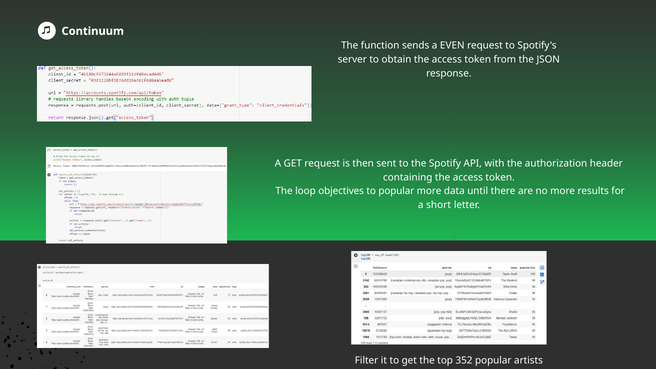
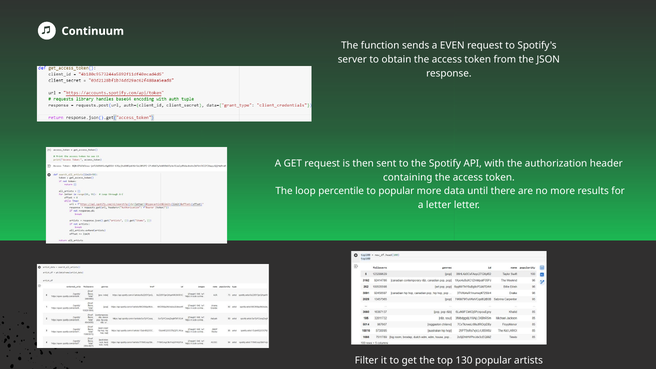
objectives: objectives -> percentile
a short: short -> letter
352: 352 -> 130
